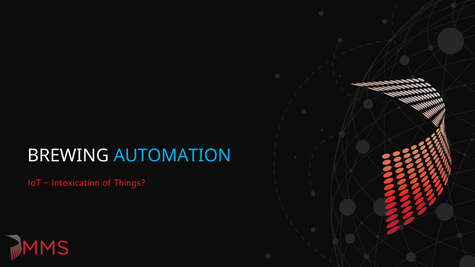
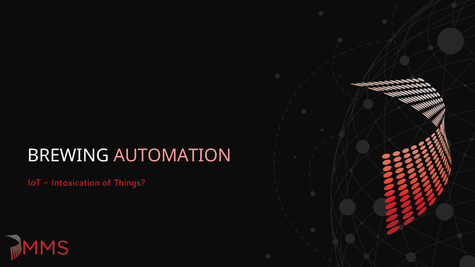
AUTOMATION colour: light blue -> pink
